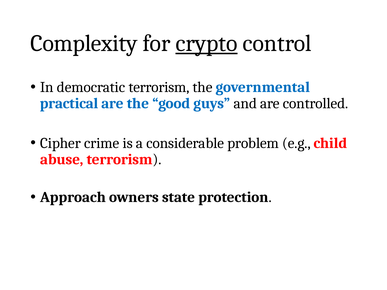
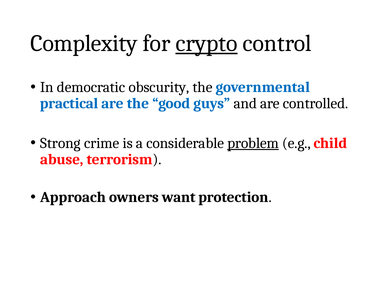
democratic terrorism: terrorism -> obscurity
Cipher: Cipher -> Strong
problem underline: none -> present
state: state -> want
